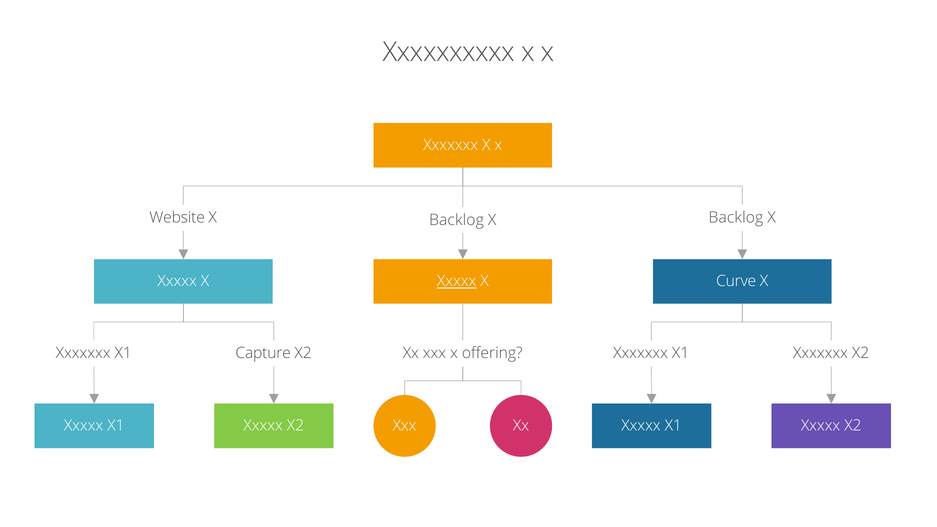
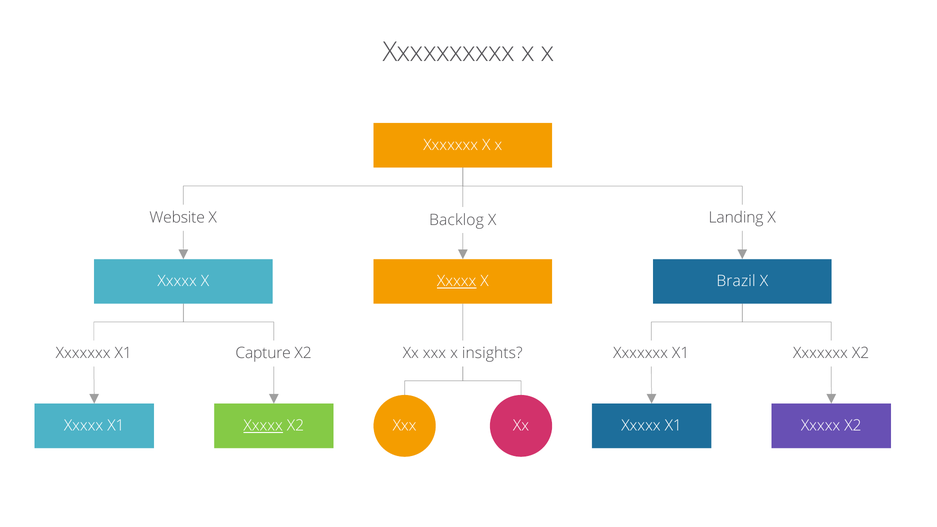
Backlog at (736, 218): Backlog -> Landing
Curve: Curve -> Brazil
offering: offering -> insights
Xxxxx at (263, 426) underline: none -> present
